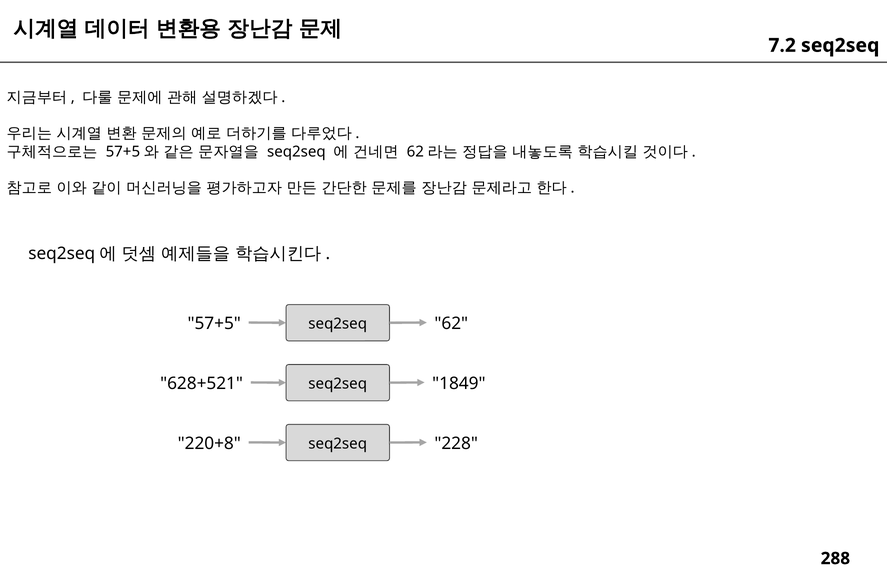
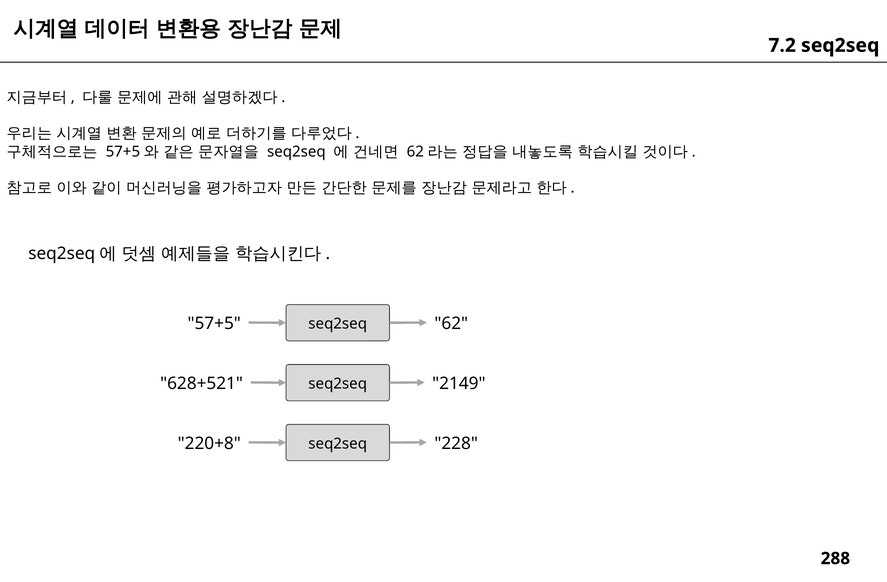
1849: 1849 -> 2149
